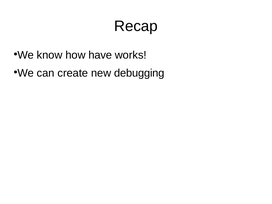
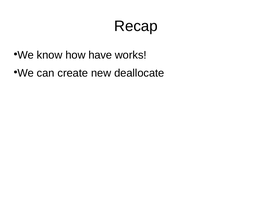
debugging: debugging -> deallocate
